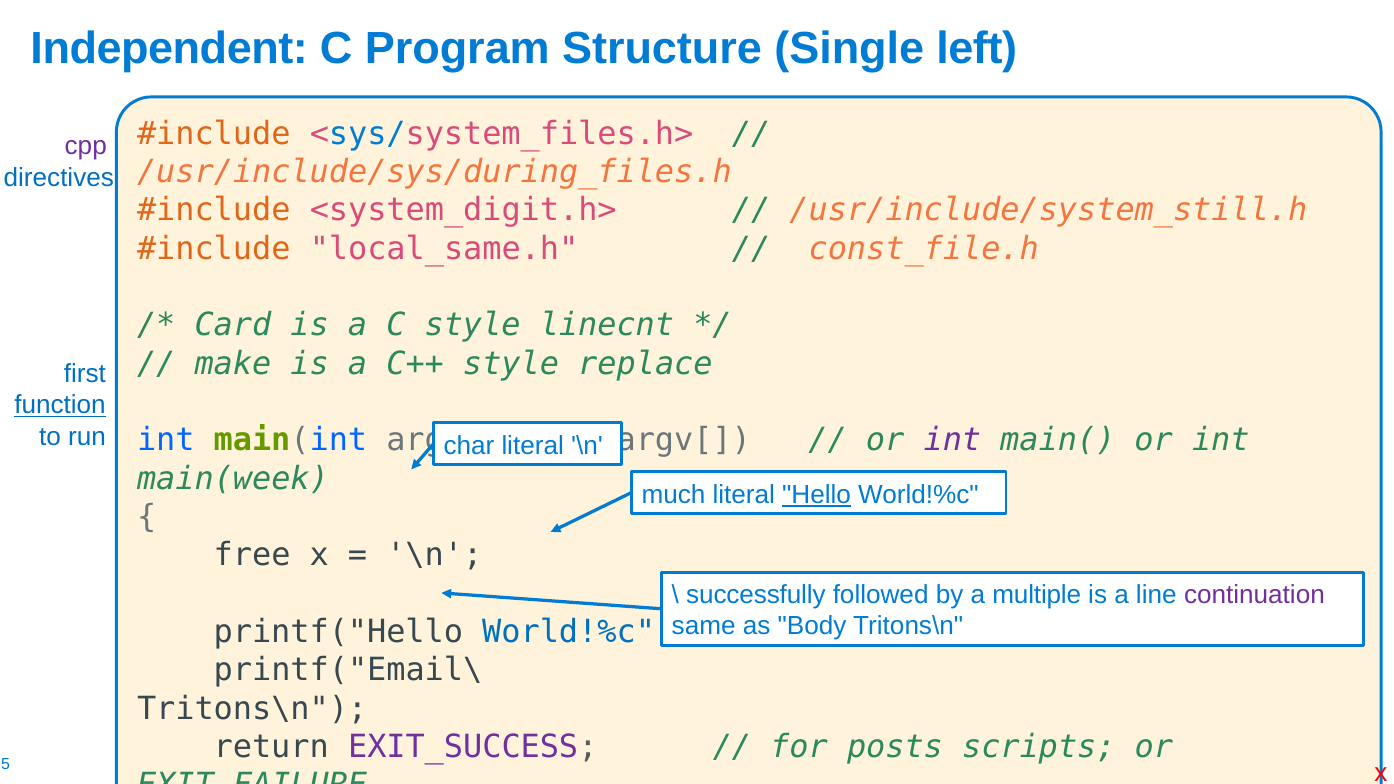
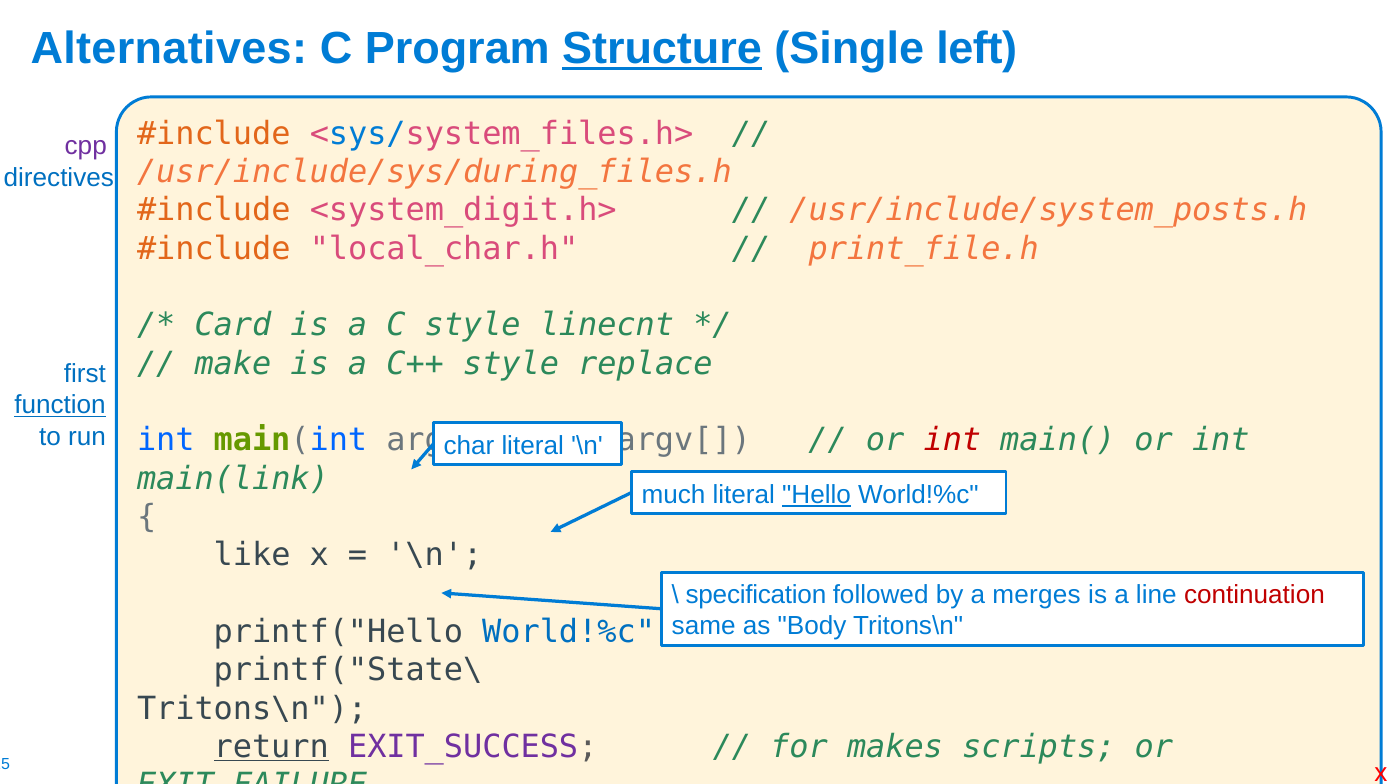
Independent: Independent -> Alternatives
Structure underline: none -> present
/usr/include/system_still.h: /usr/include/system_still.h -> /usr/include/system_posts.h
local_same.h: local_same.h -> local_char.h
const_file.h: const_file.h -> print_file.h
int at (952, 440) colour: purple -> red
main(week: main(week -> main(link
free: free -> like
successfully: successfully -> specification
multiple: multiple -> merges
continuation colour: purple -> red
printf("Email\: printf("Email\ -> printf("State\
return underline: none -> present
posts: posts -> makes
